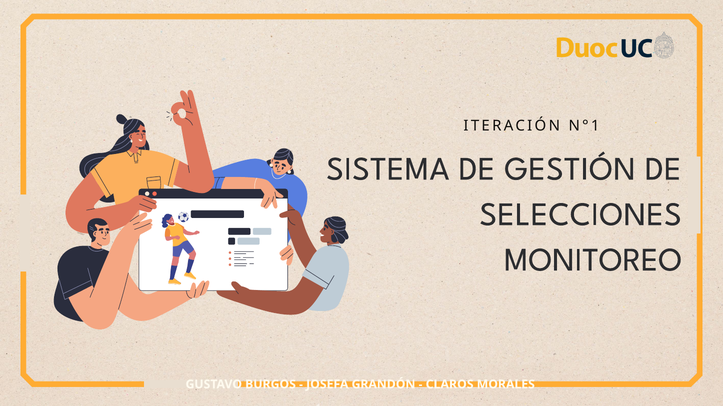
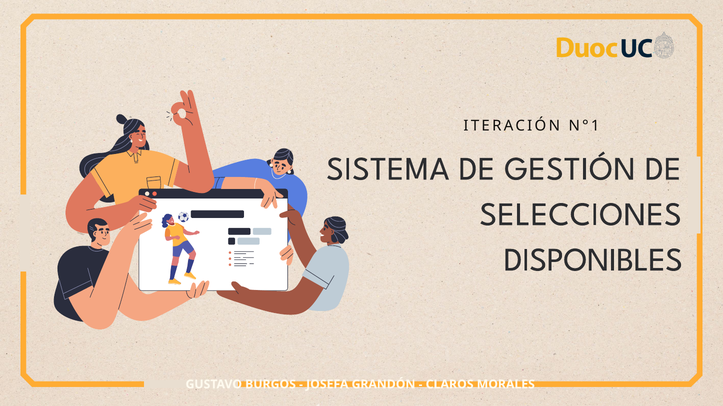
MONITOREO: MONITOREO -> DISPONIBLES
